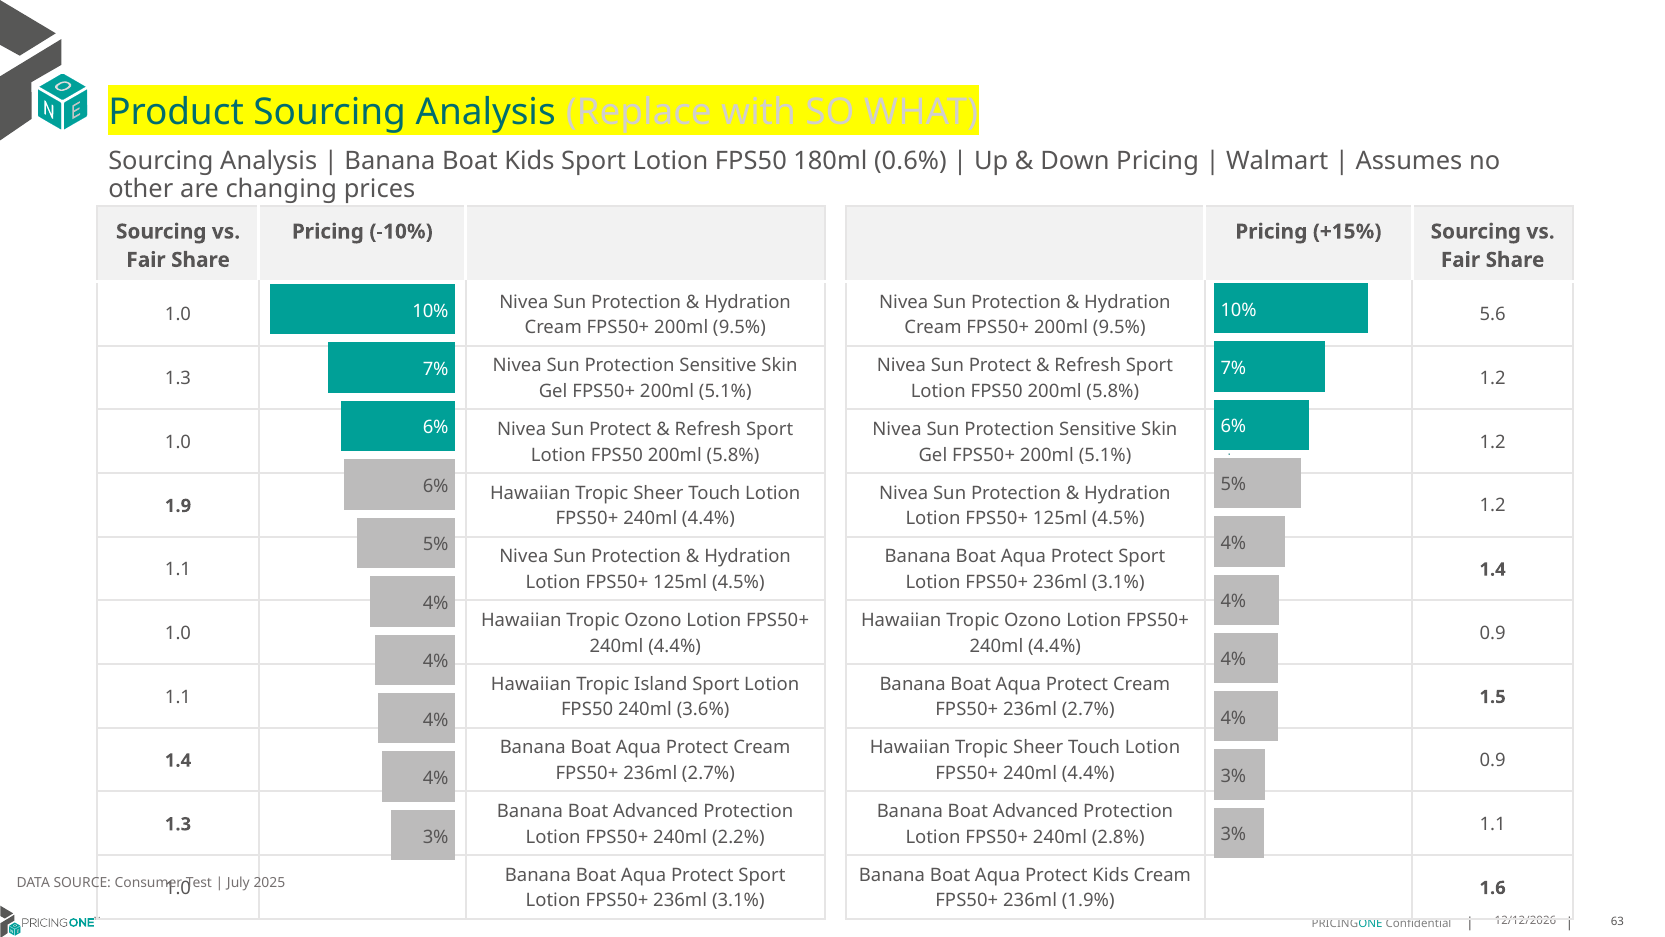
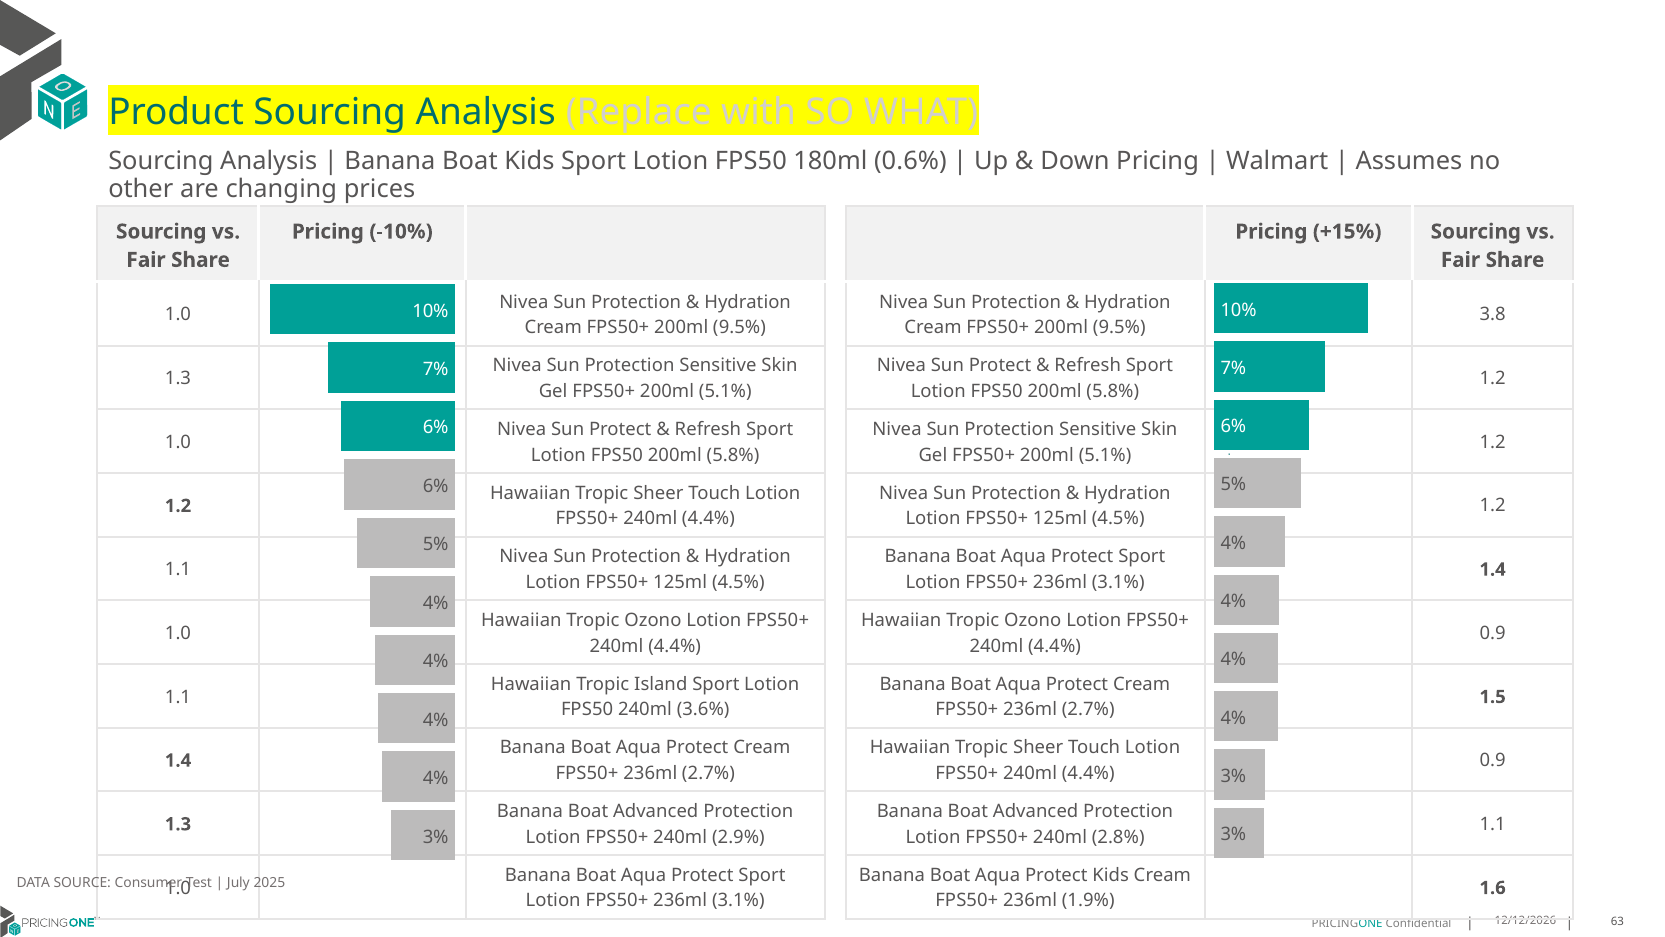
5.6: 5.6 -> 3.8
1.9 at (178, 506): 1.9 -> 1.2
2.2%: 2.2% -> 2.9%
